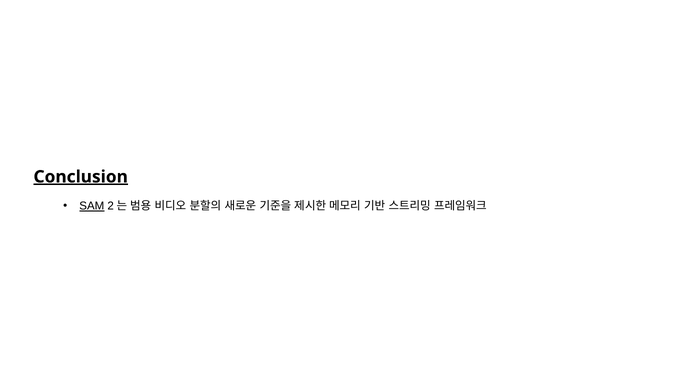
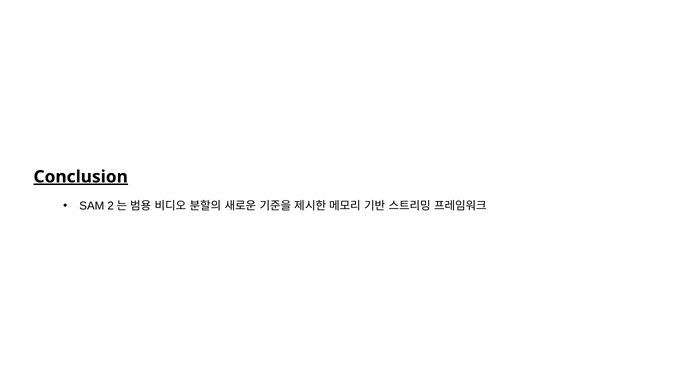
SAM underline: present -> none
